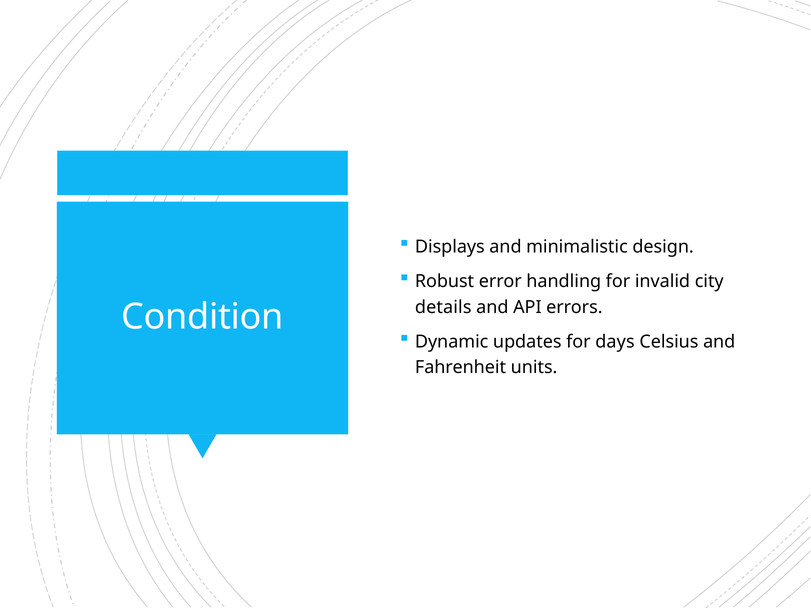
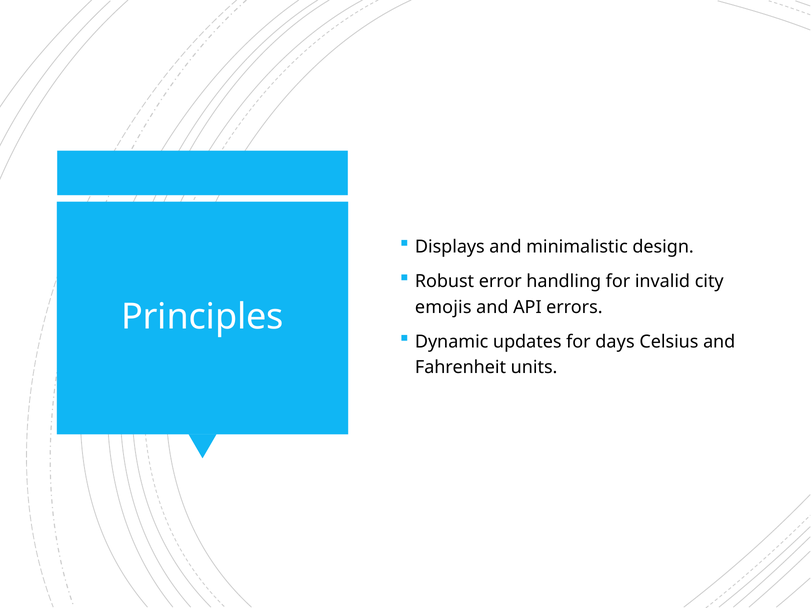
details: details -> emojis
Condition: Condition -> Principles
